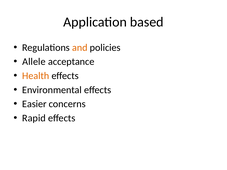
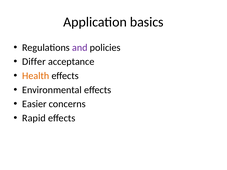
based: based -> basics
and colour: orange -> purple
Allele: Allele -> Differ
